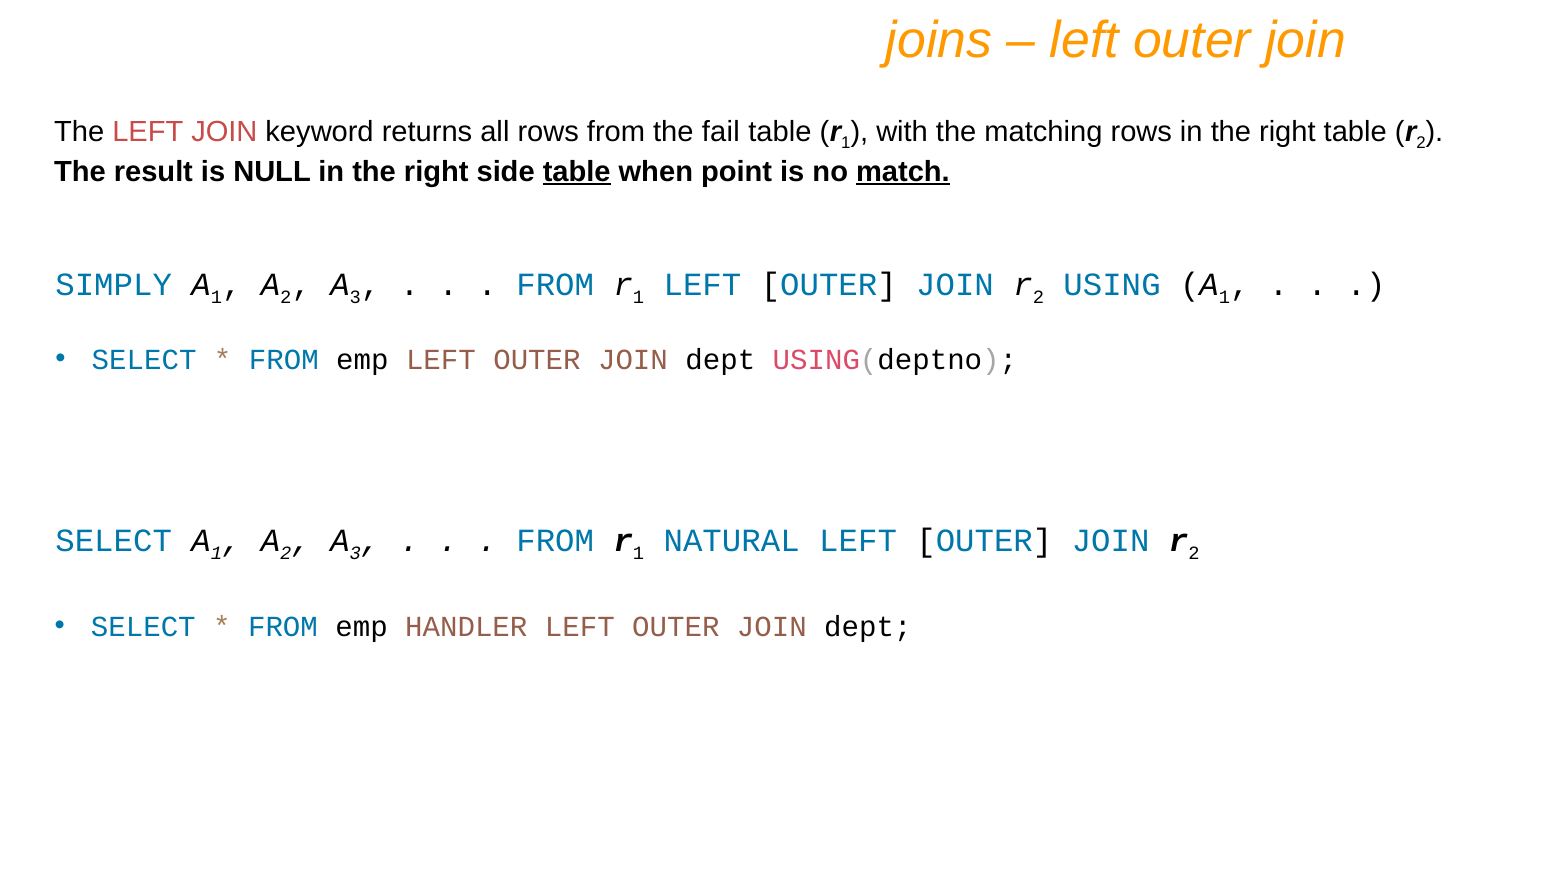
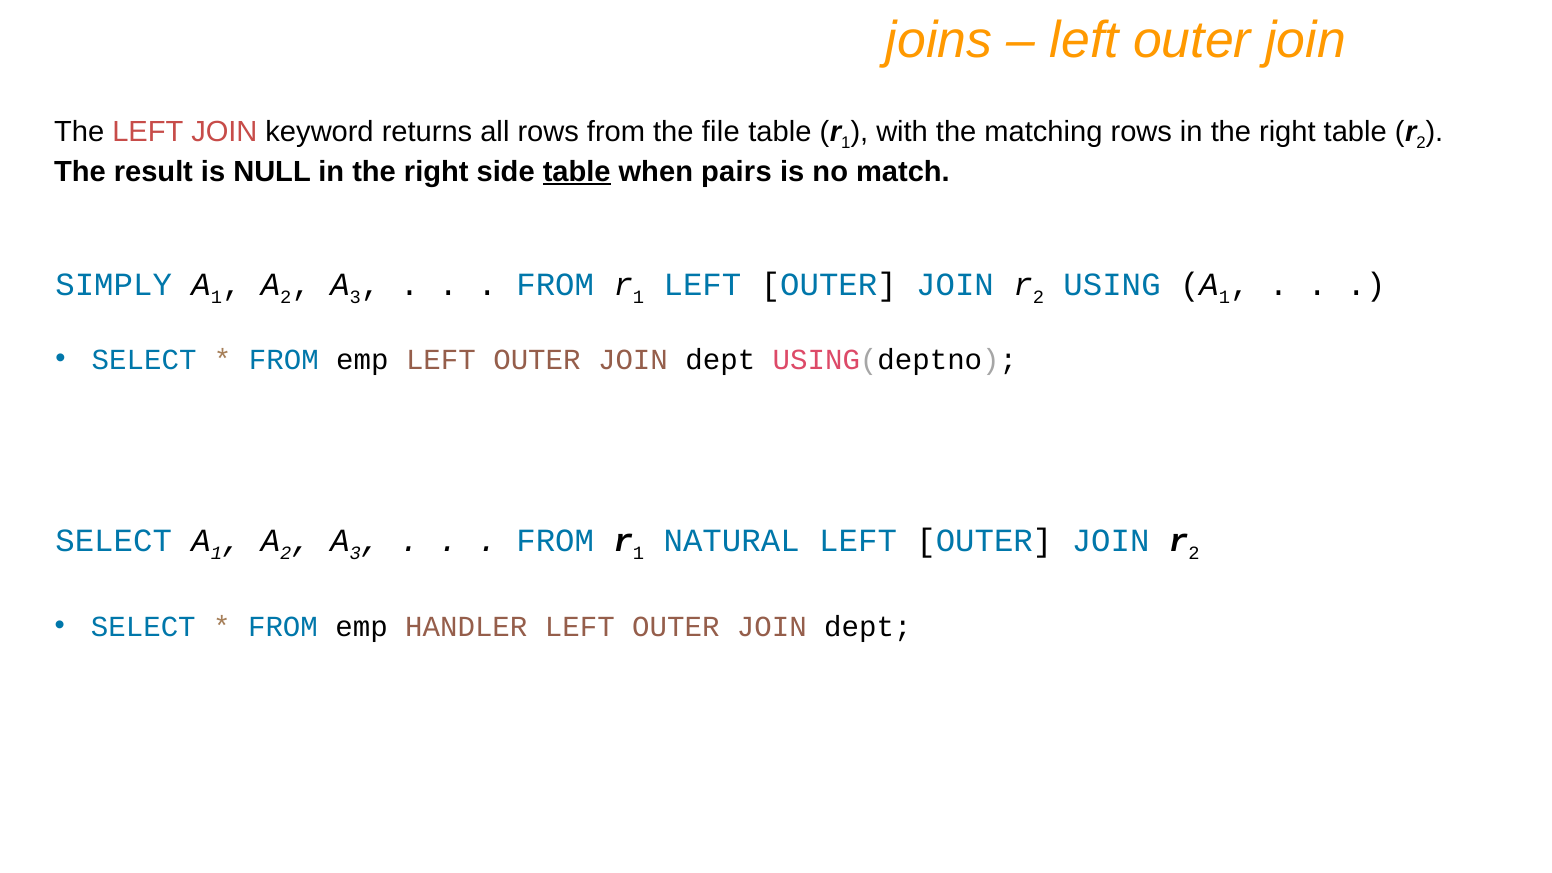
fail: fail -> file
point: point -> pairs
match underline: present -> none
